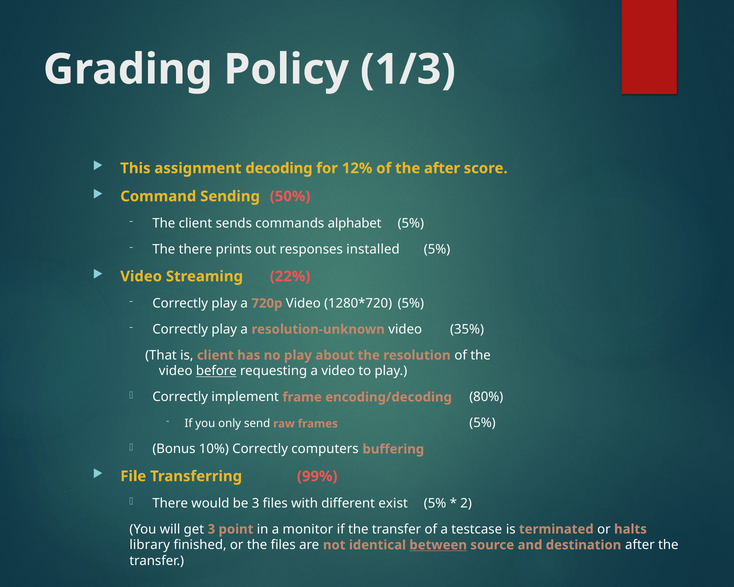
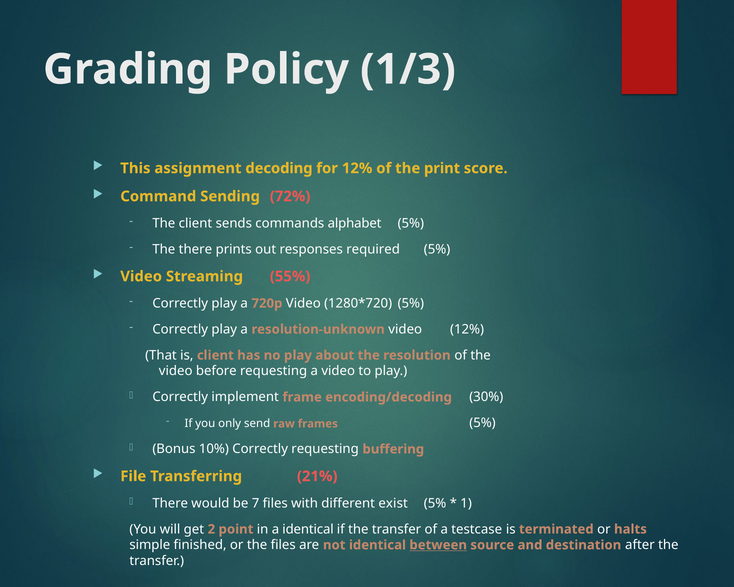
the after: after -> print
50%: 50% -> 72%
installed: installed -> required
22%: 22% -> 55%
video 35%: 35% -> 12%
before underline: present -> none
80%: 80% -> 30%
Correctly computers: computers -> requesting
99%: 99% -> 21%
be 3: 3 -> 7
2: 2 -> 1
get 3: 3 -> 2
a monitor: monitor -> identical
library: library -> simple
